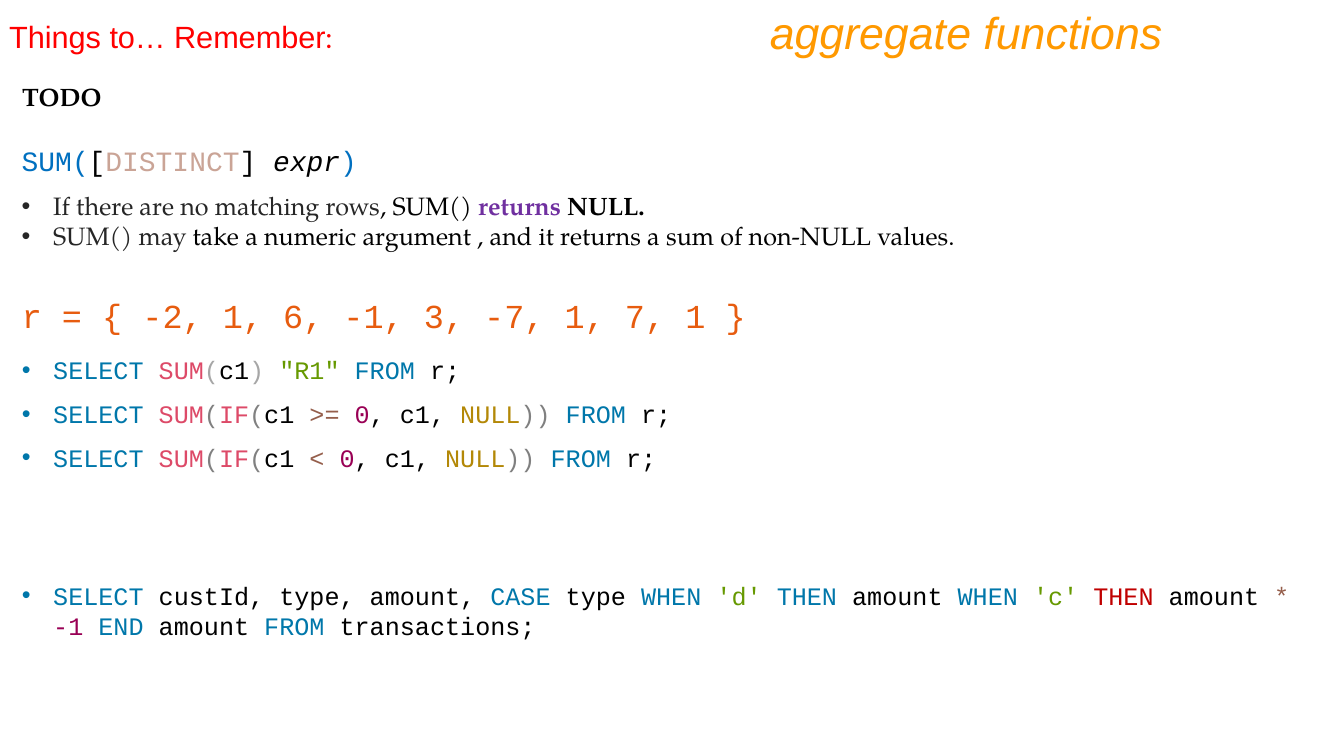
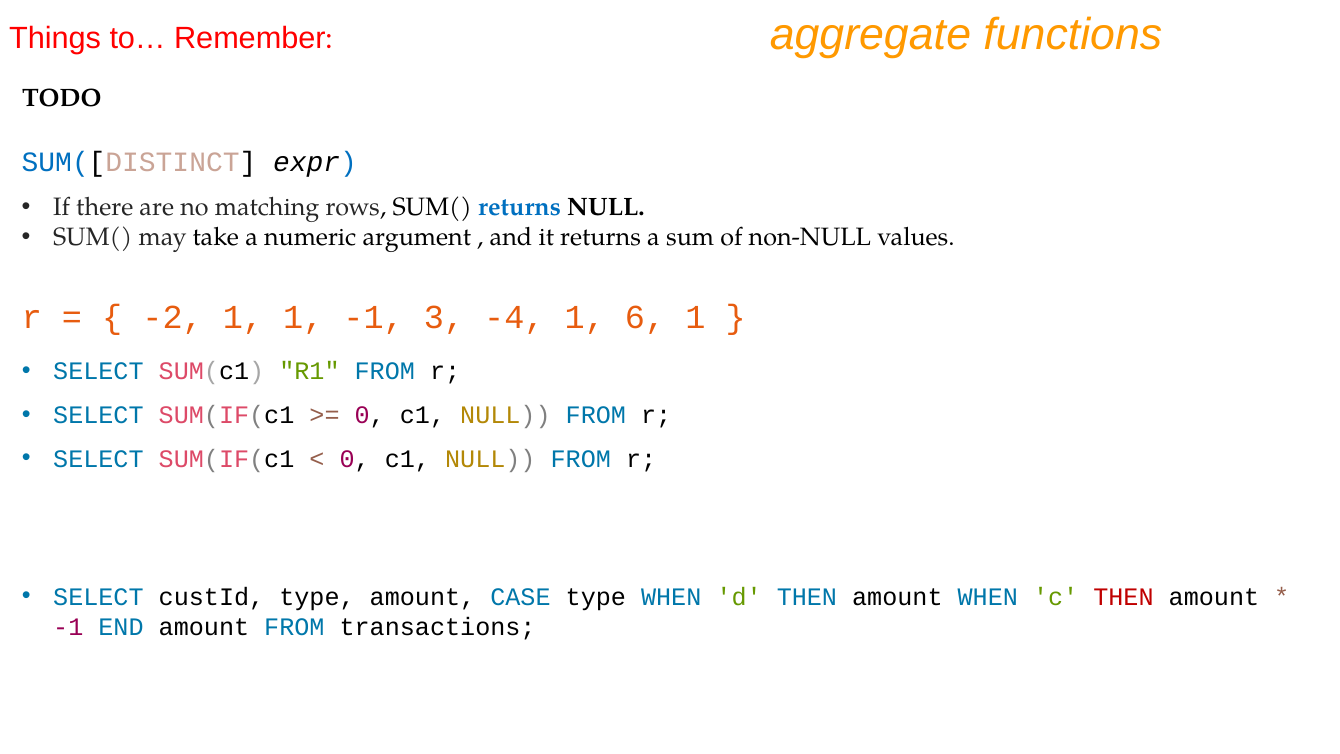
returns at (520, 207) colour: purple -> blue
1 6: 6 -> 1
-7: -7 -> -4
7: 7 -> 6
